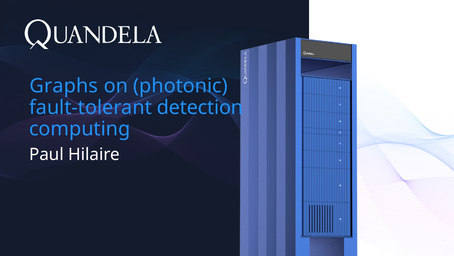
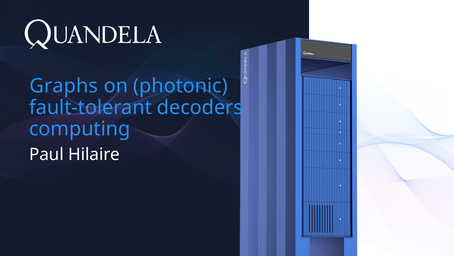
detection: detection -> decoders
